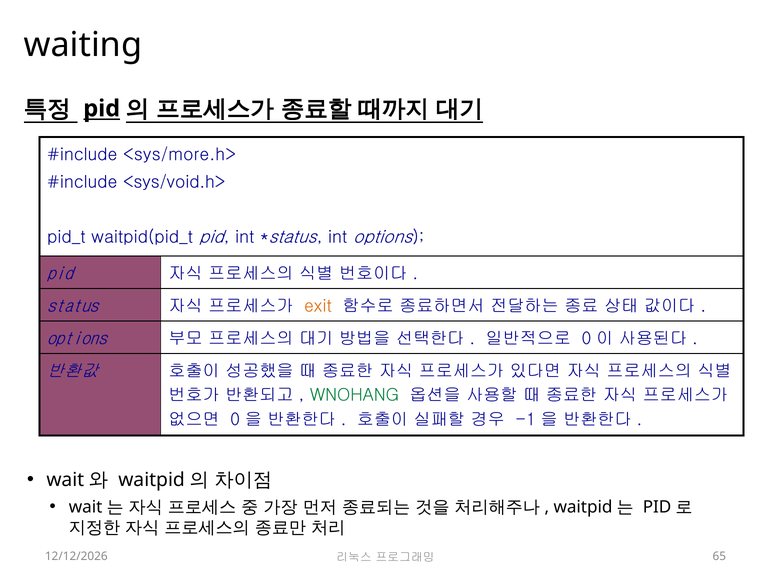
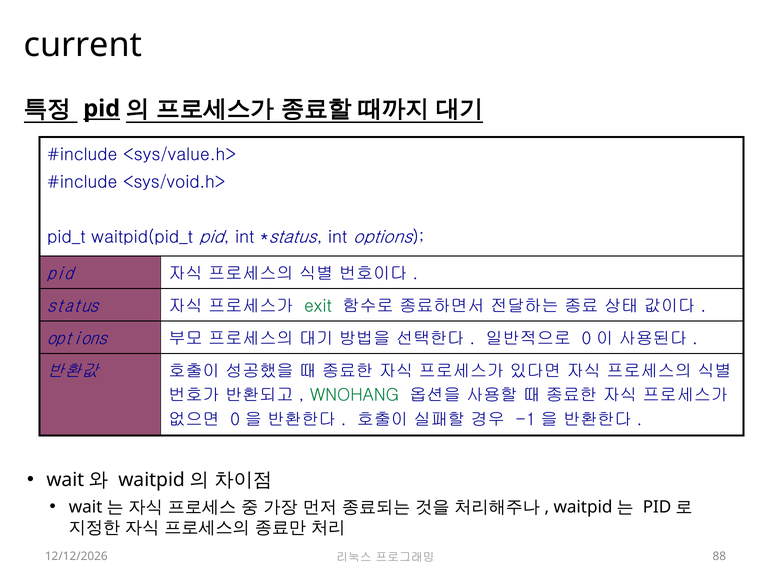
waiting: waiting -> current
<sys/more.h>: <sys/more.h> -> <sys/value.h>
exit colour: orange -> green
65: 65 -> 88
